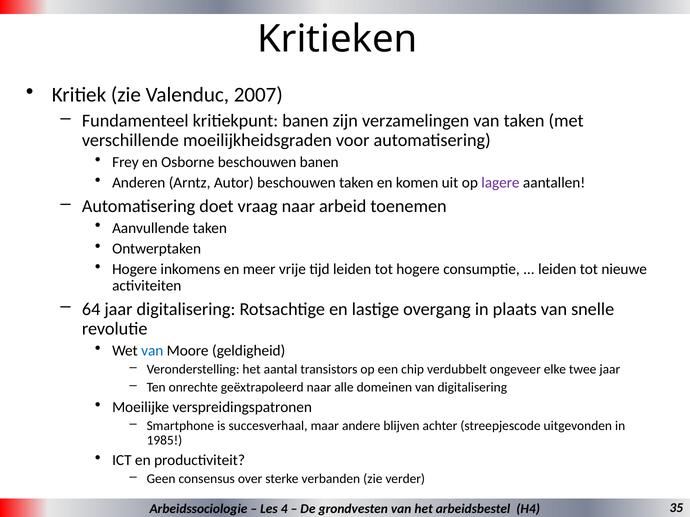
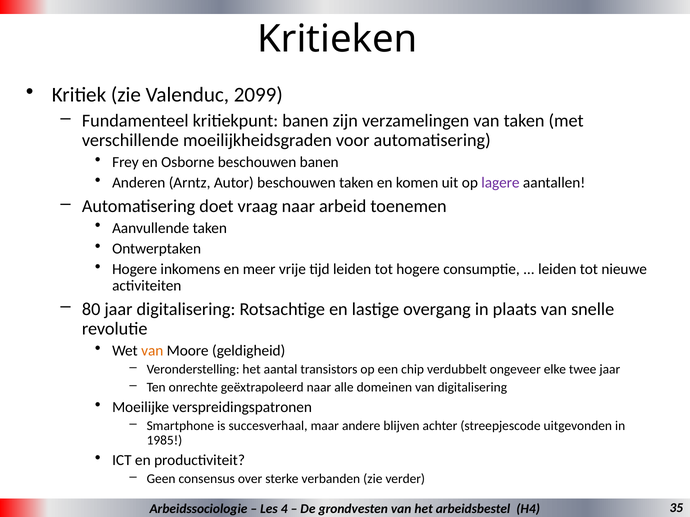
2007: 2007 -> 2099
64: 64 -> 80
van at (152, 351) colour: blue -> orange
